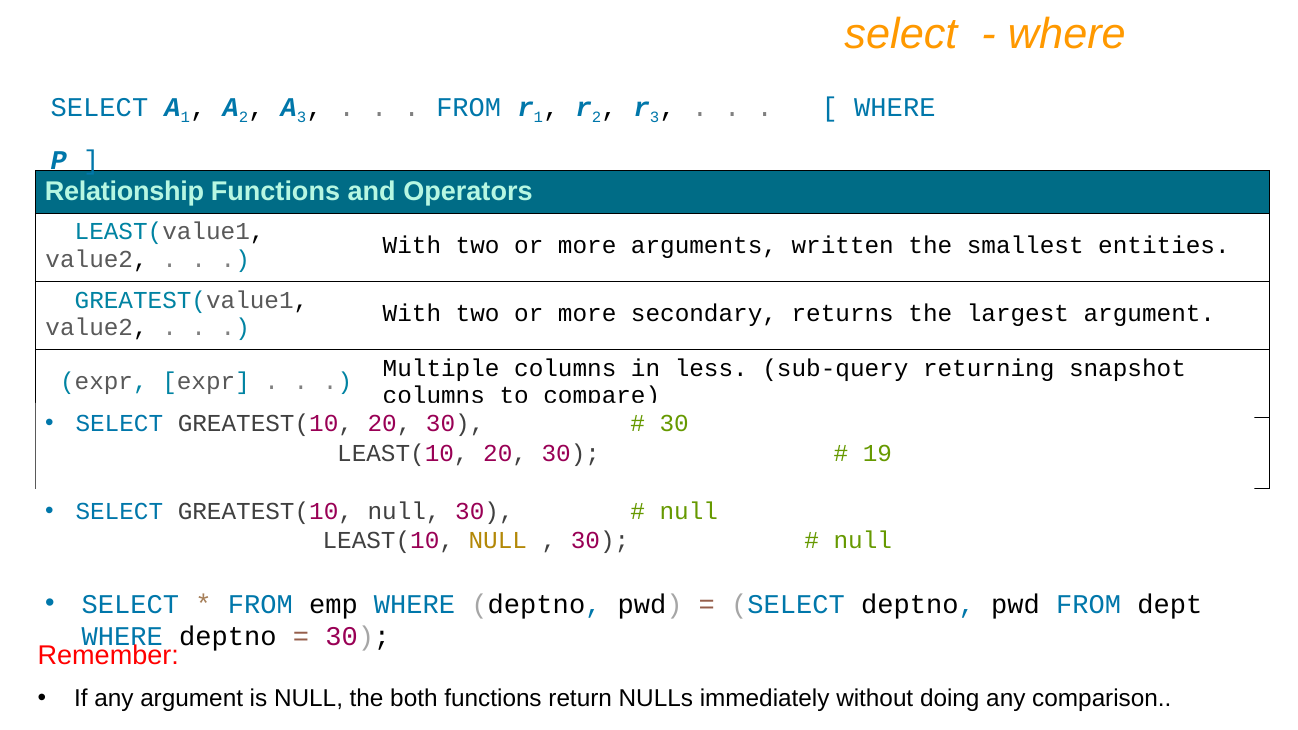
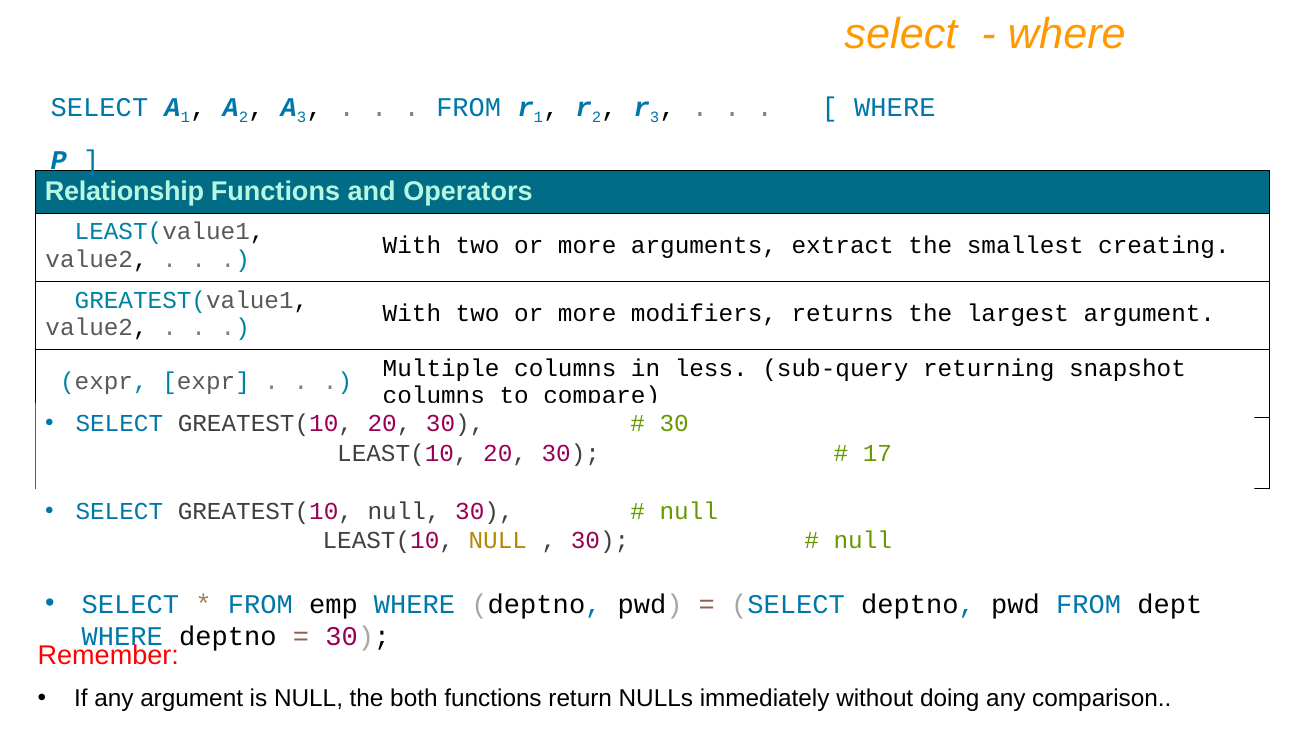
written: written -> extract
entities: entities -> creating
secondary: secondary -> modifiers
19: 19 -> 17
